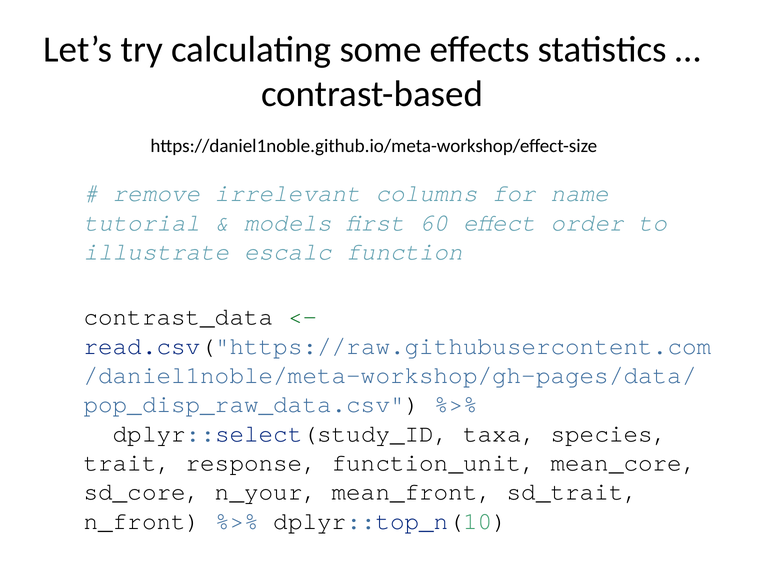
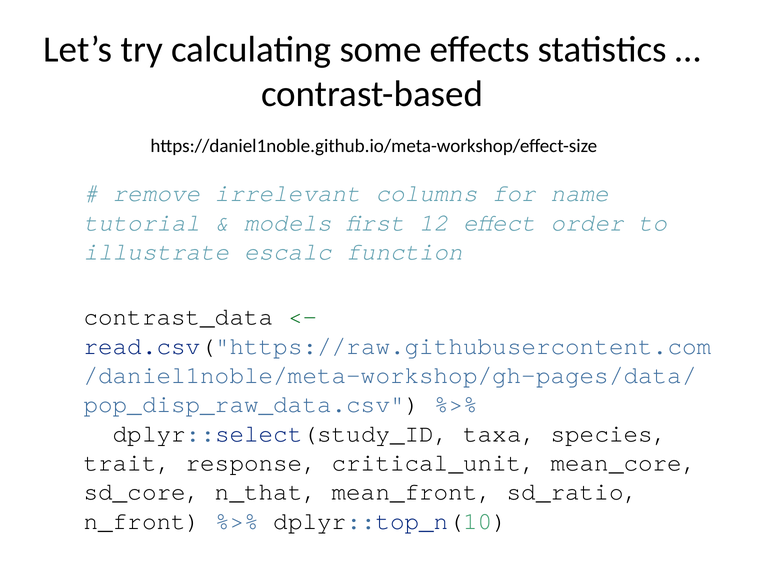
60: 60 -> 12
function_unit: function_unit -> critical_unit
n_your: n_your -> n_that
sd_trait: sd_trait -> sd_ratio
